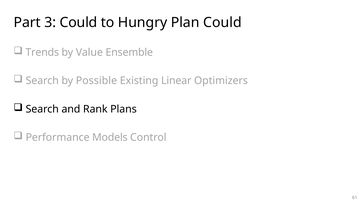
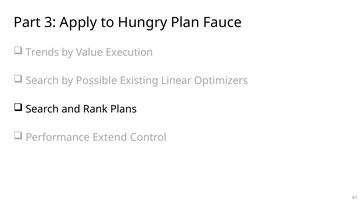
3 Could: Could -> Apply
Plan Could: Could -> Fauce
Ensemble: Ensemble -> Execution
Models: Models -> Extend
